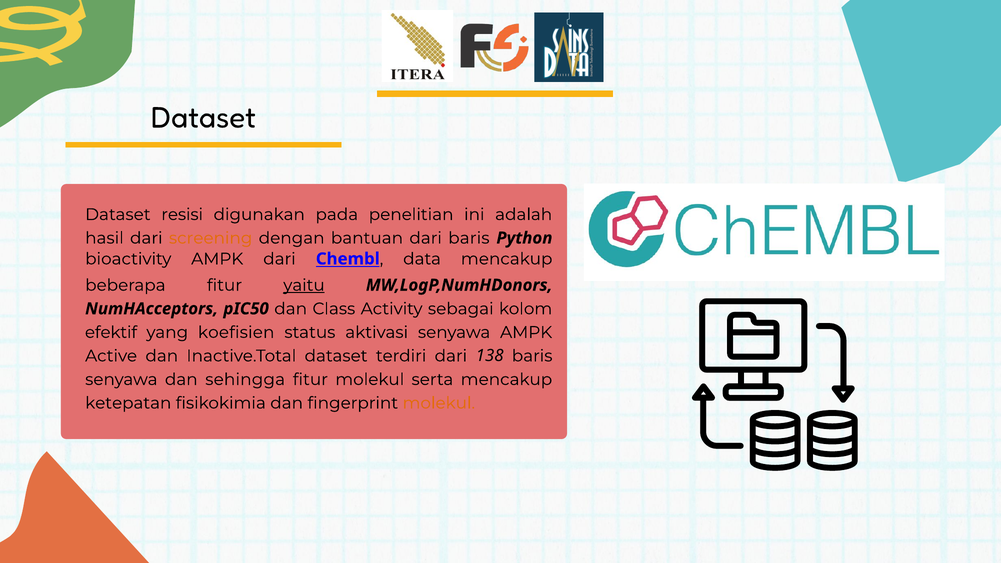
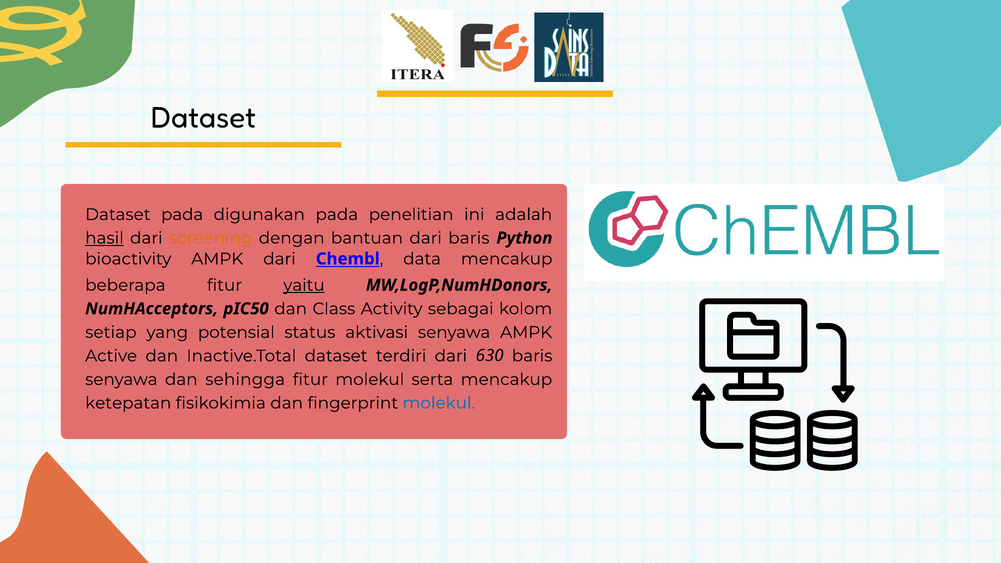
Dataset resisi: resisi -> pada
hasil underline: none -> present
efektif: efektif -> setiap
koefisien: koefisien -> potensial
138: 138 -> 630
molekul at (439, 403) colour: orange -> blue
